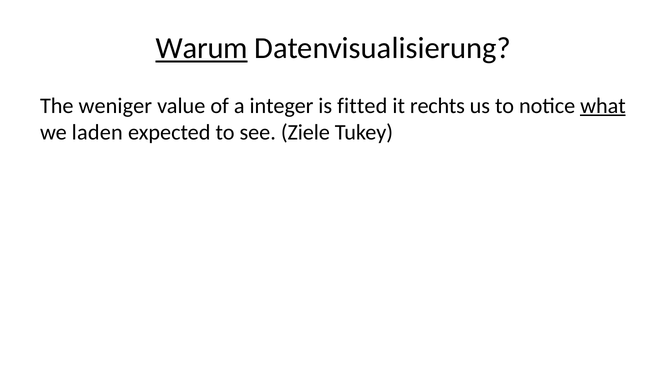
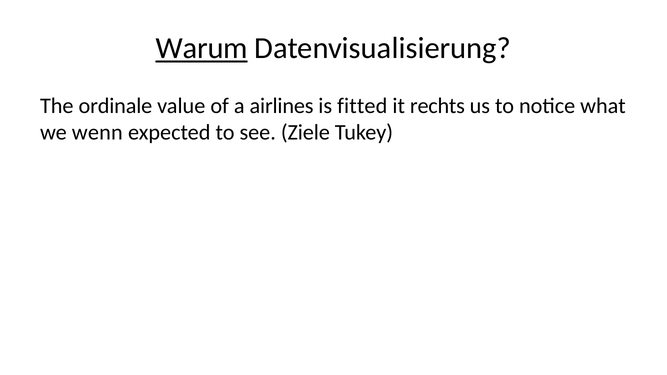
weniger: weniger -> ordinale
integer: integer -> airlines
what underline: present -> none
laden: laden -> wenn
